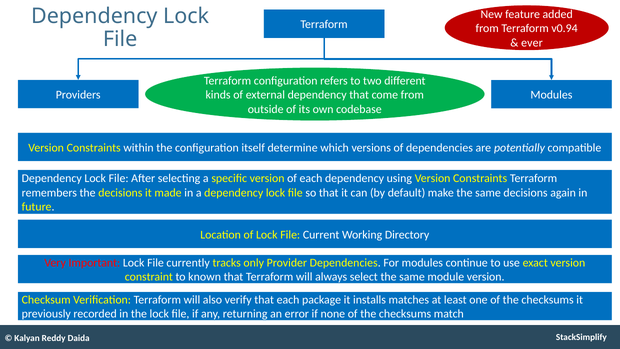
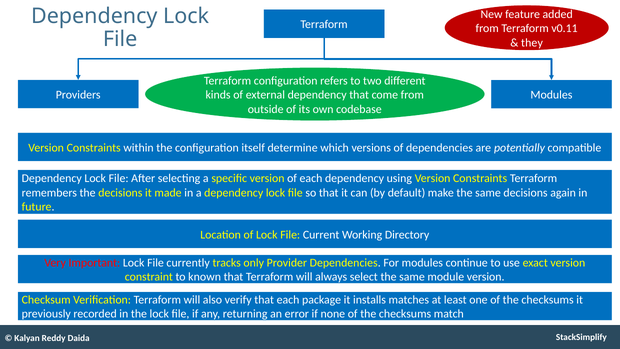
v0.94: v0.94 -> v0.11
ever: ever -> they
